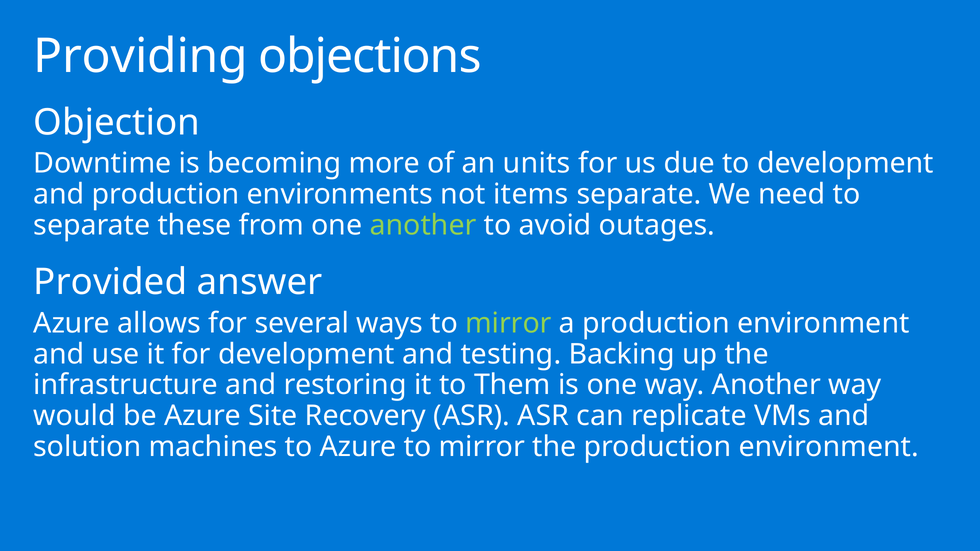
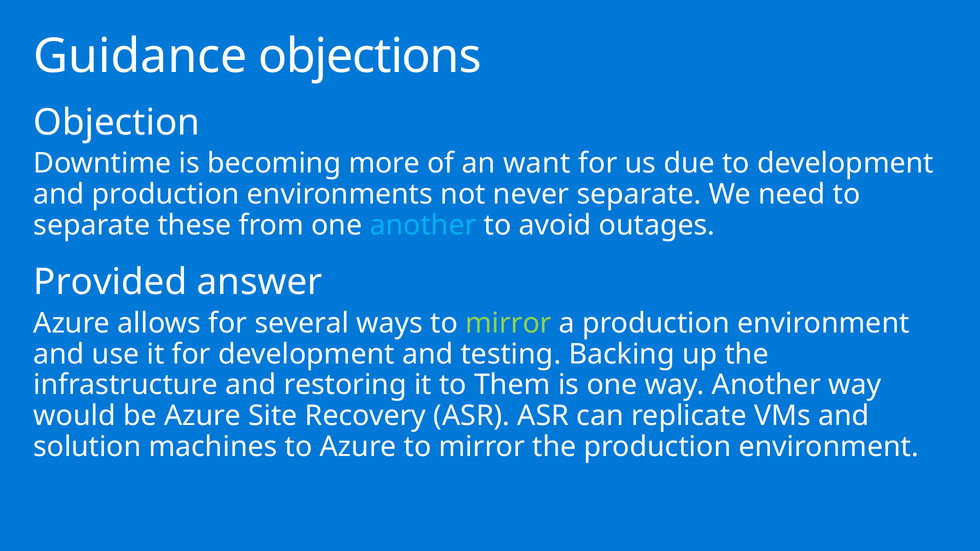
Providing: Providing -> Guidance
units: units -> want
items: items -> never
another at (423, 225) colour: light green -> light blue
